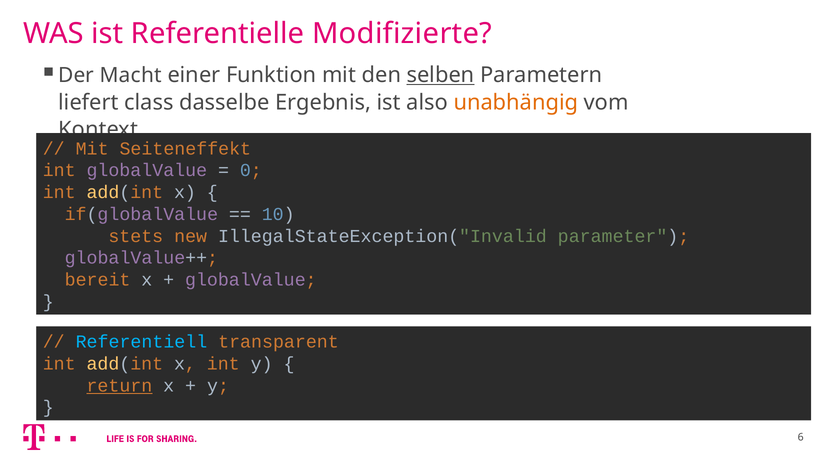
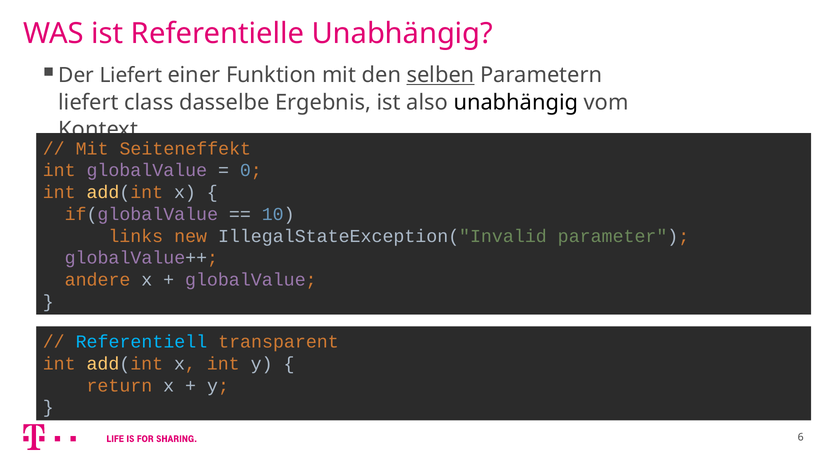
Referentielle Modifizierte: Modifizierte -> Unabhängig
Der Macht: Macht -> Liefert
unabhängig at (516, 102) colour: orange -> black
stets: stets -> links
bereit: bereit -> andere
return underline: present -> none
